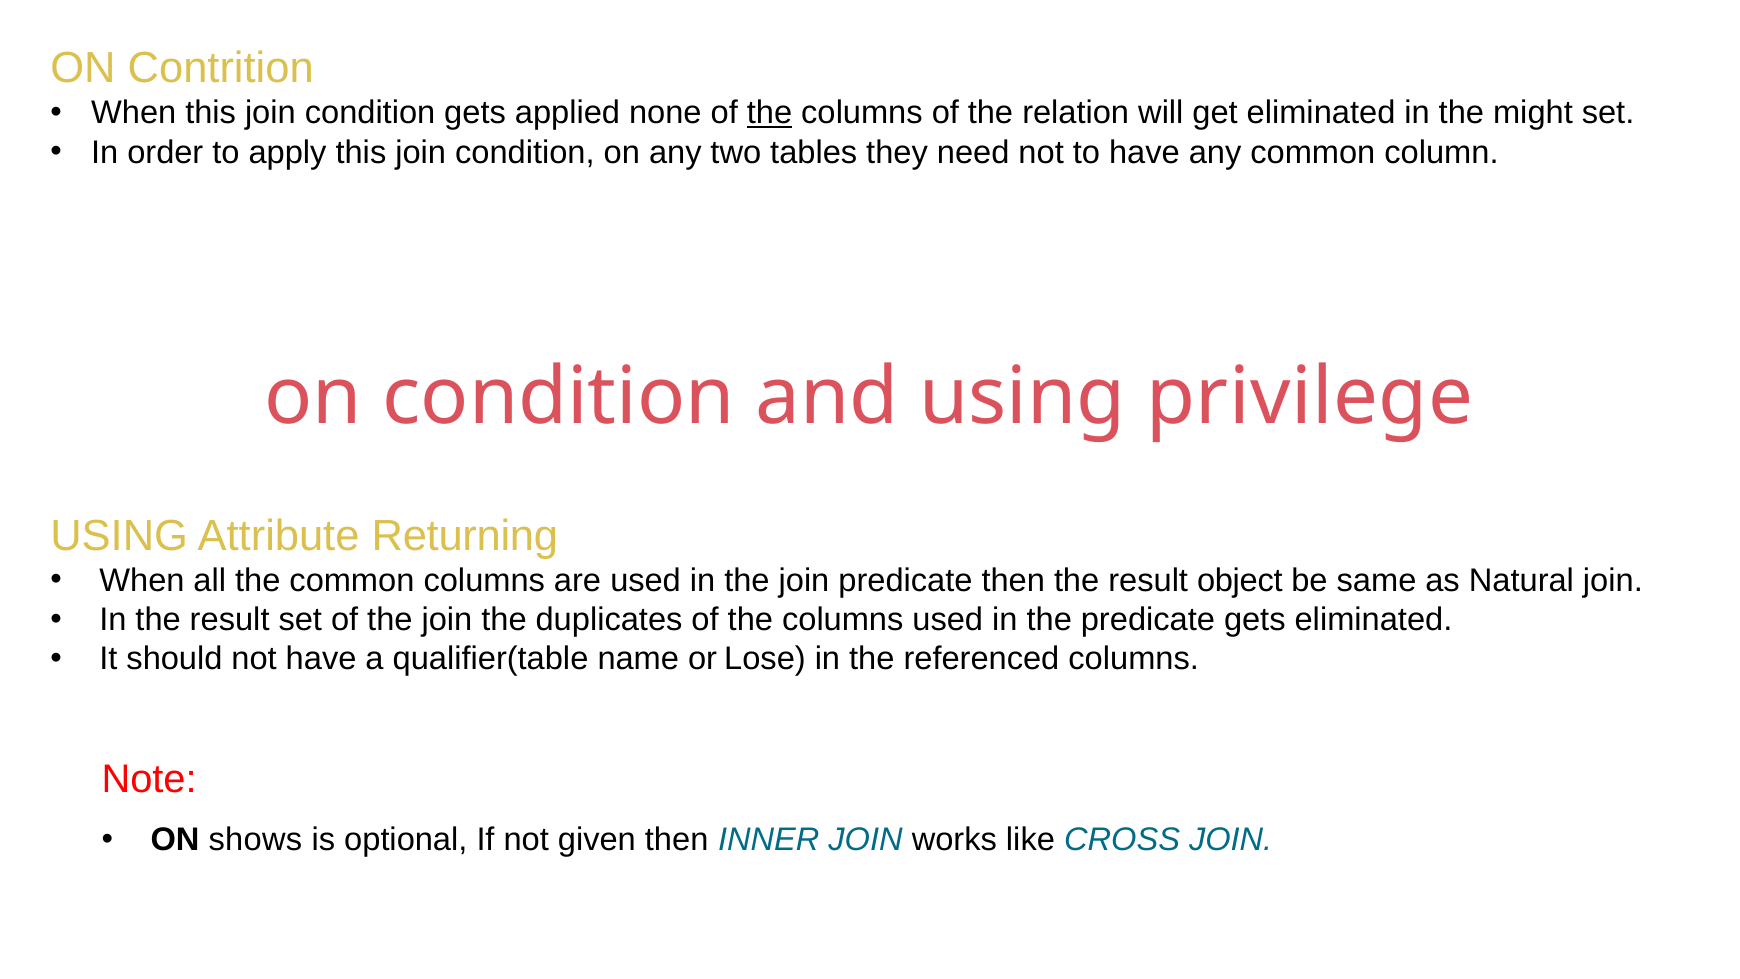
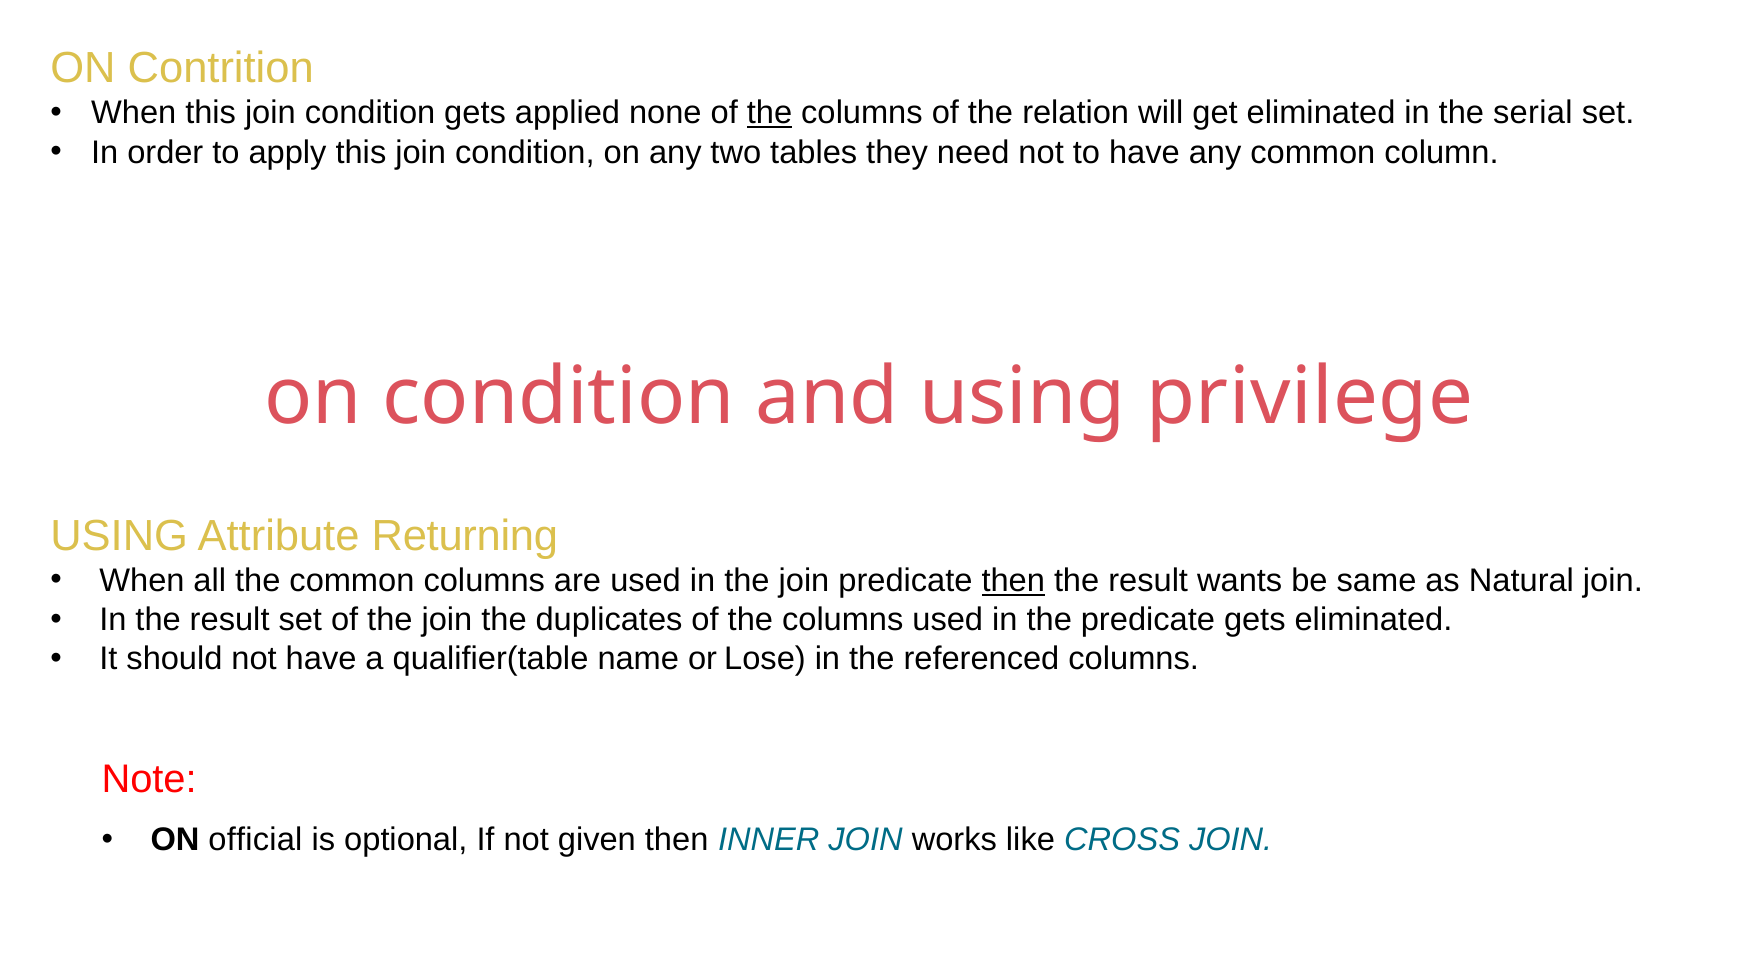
might: might -> serial
then at (1013, 581) underline: none -> present
object: object -> wants
shows: shows -> official
